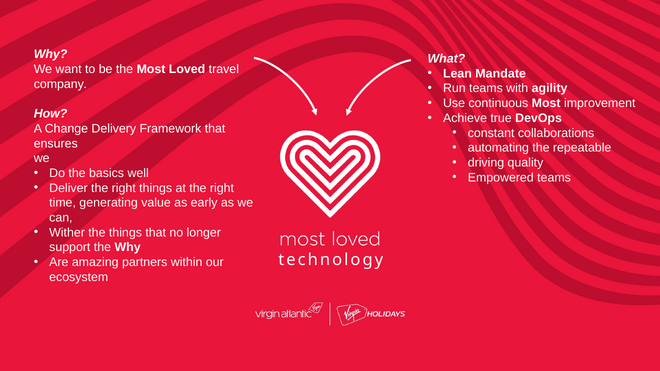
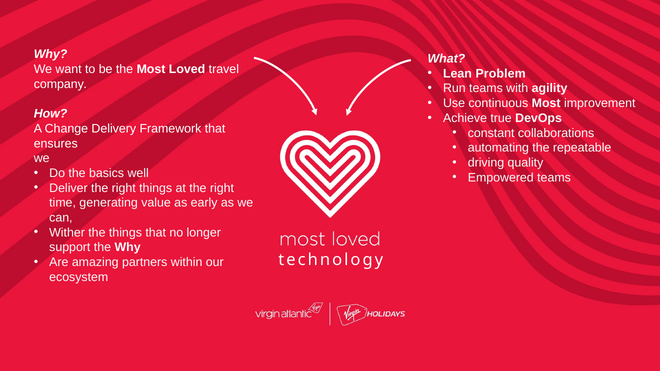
Mandate: Mandate -> Problem
